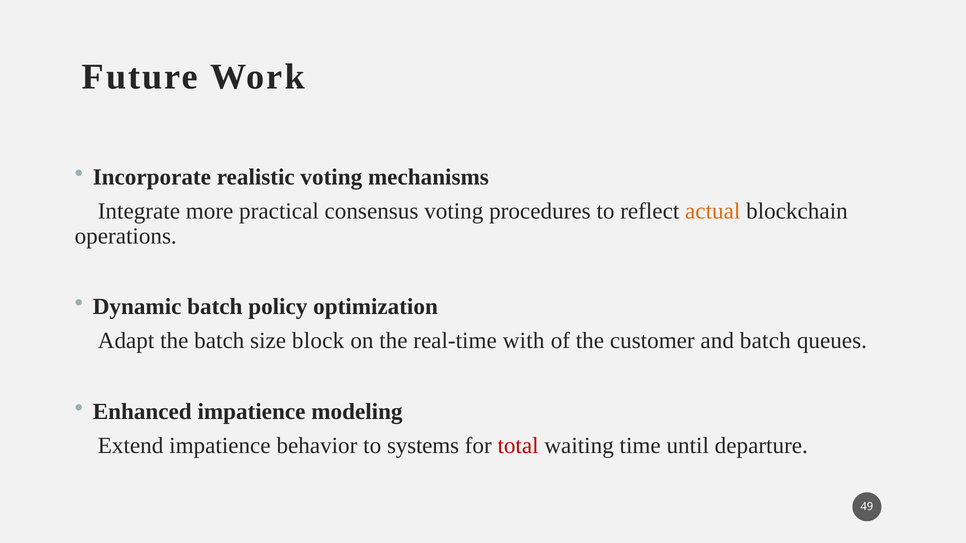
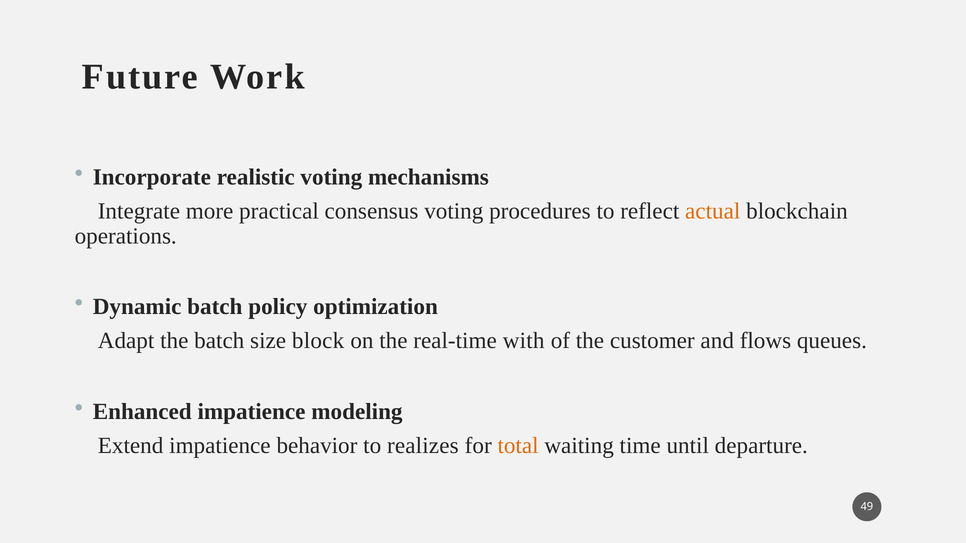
and batch: batch -> flows
systems: systems -> realizes
total colour: red -> orange
